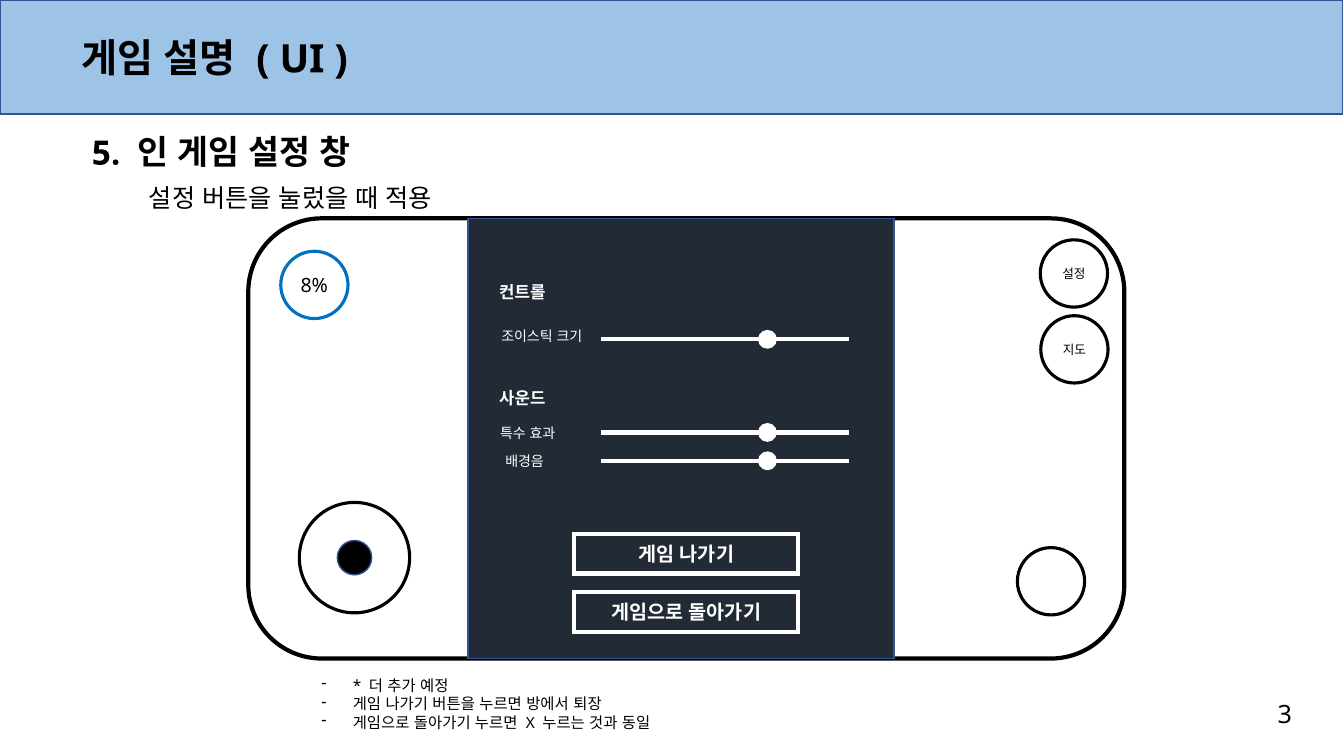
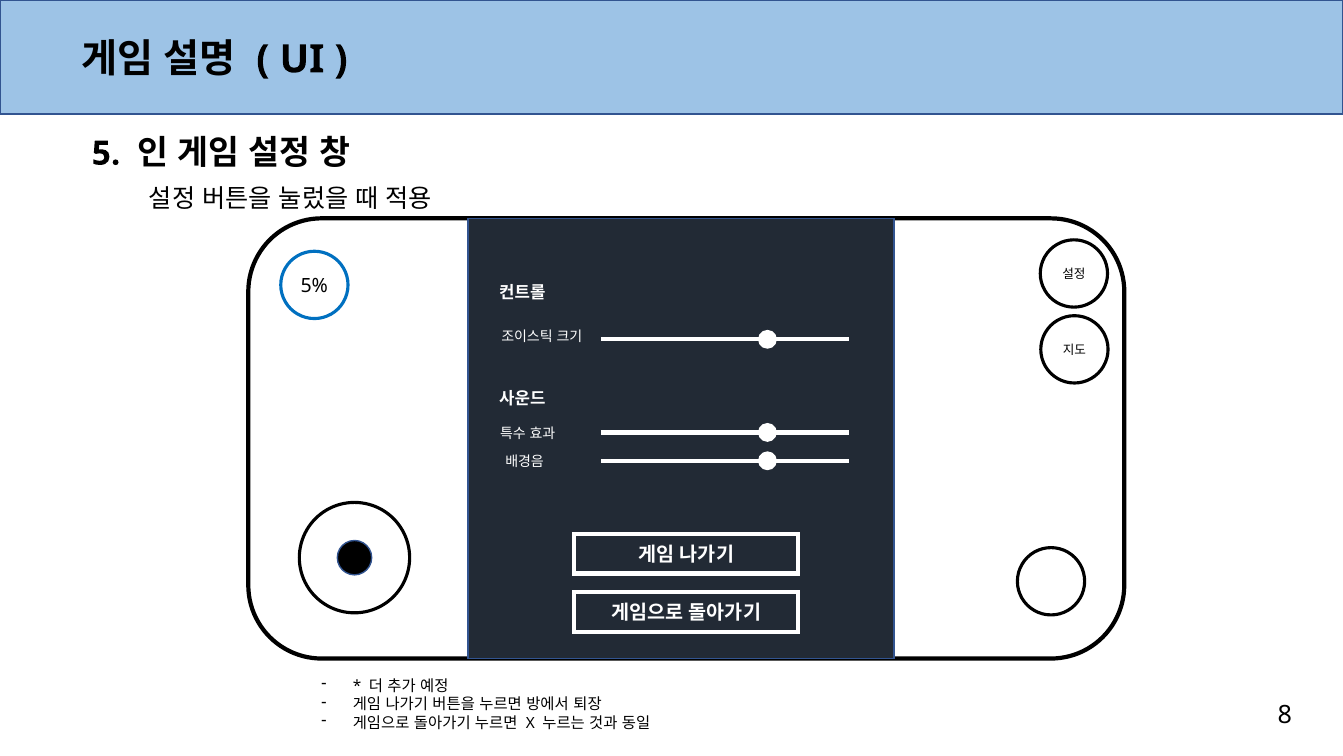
8%: 8% -> 5%
3: 3 -> 8
